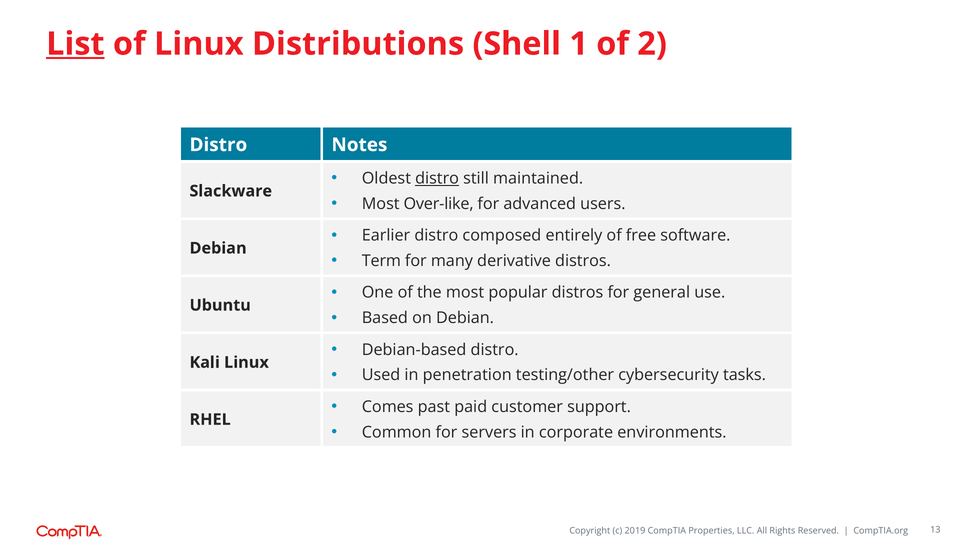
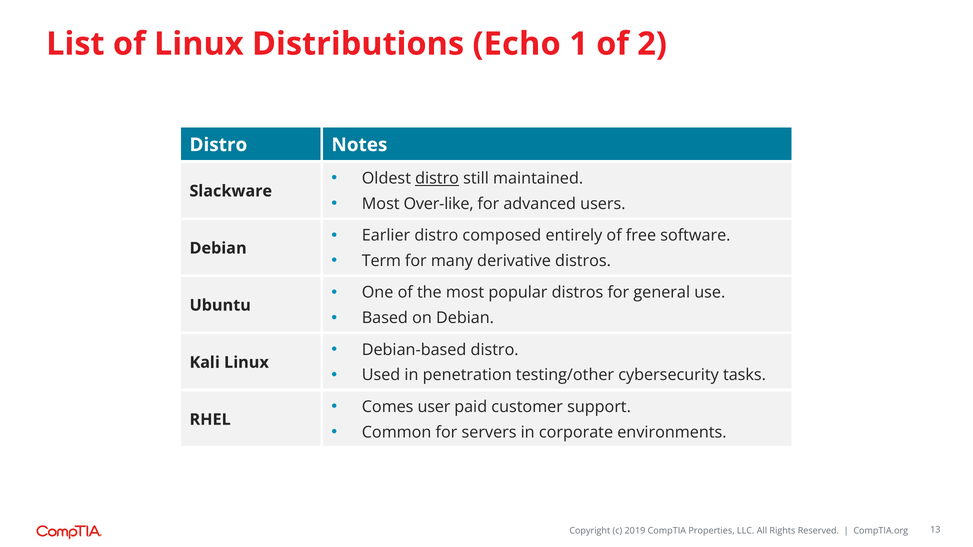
List underline: present -> none
Shell: Shell -> Echo
past: past -> user
